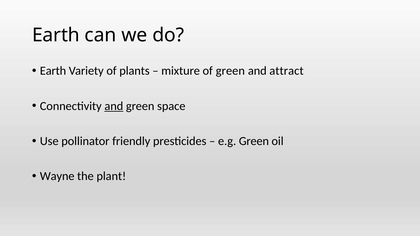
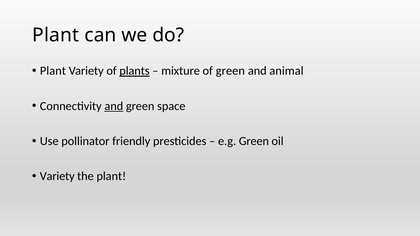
Earth at (56, 35): Earth -> Plant
Earth at (53, 71): Earth -> Plant
plants underline: none -> present
attract: attract -> animal
Wayne at (57, 176): Wayne -> Variety
